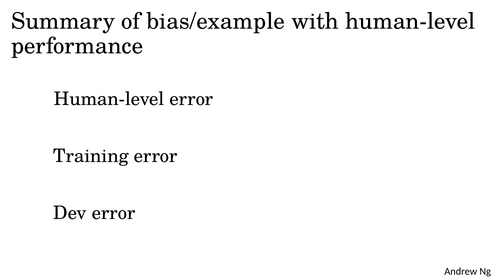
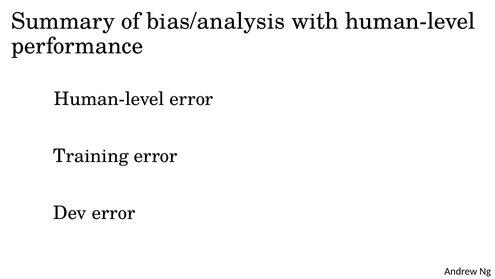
bias/example: bias/example -> bias/analysis
